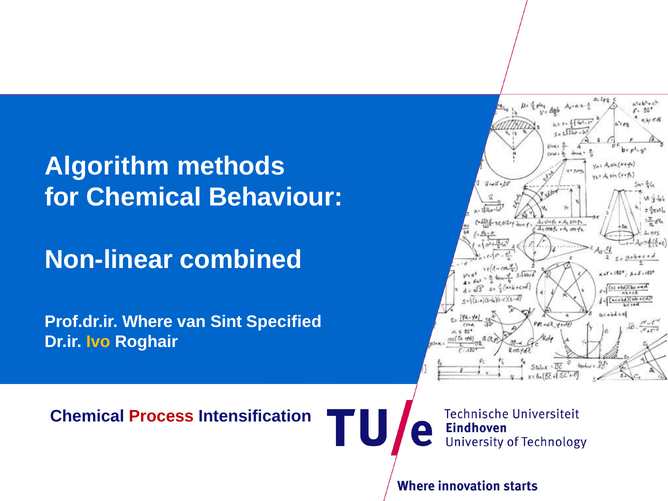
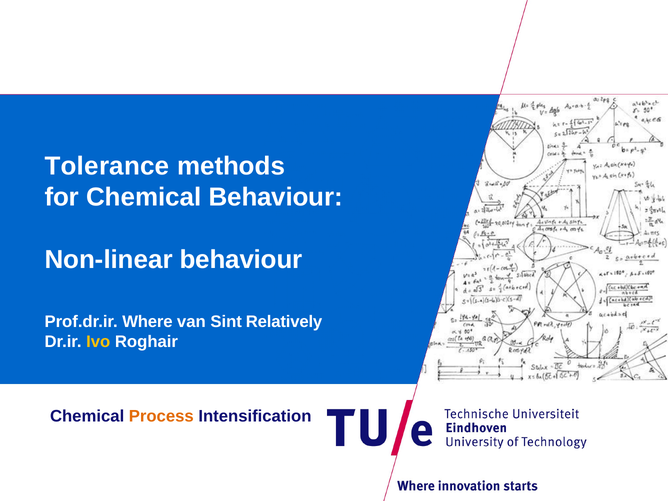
Algorithm: Algorithm -> Tolerance
Non-linear combined: combined -> behaviour
Specified: Specified -> Relatively
Process colour: red -> orange
